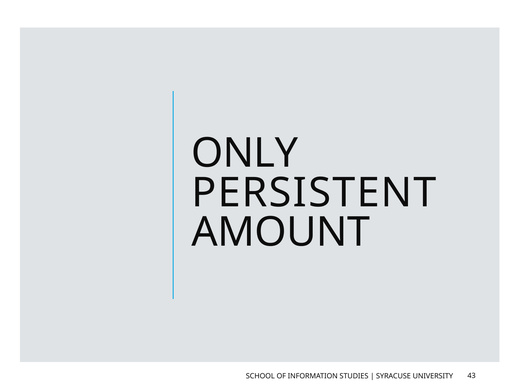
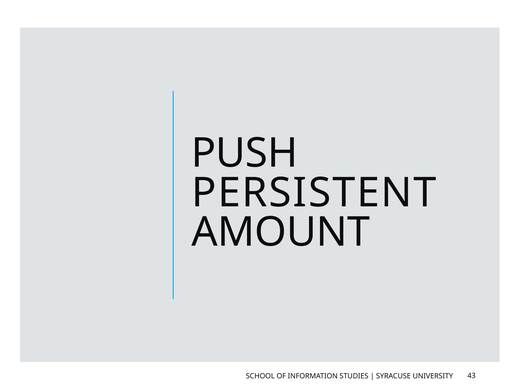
ONLY: ONLY -> PUSH
